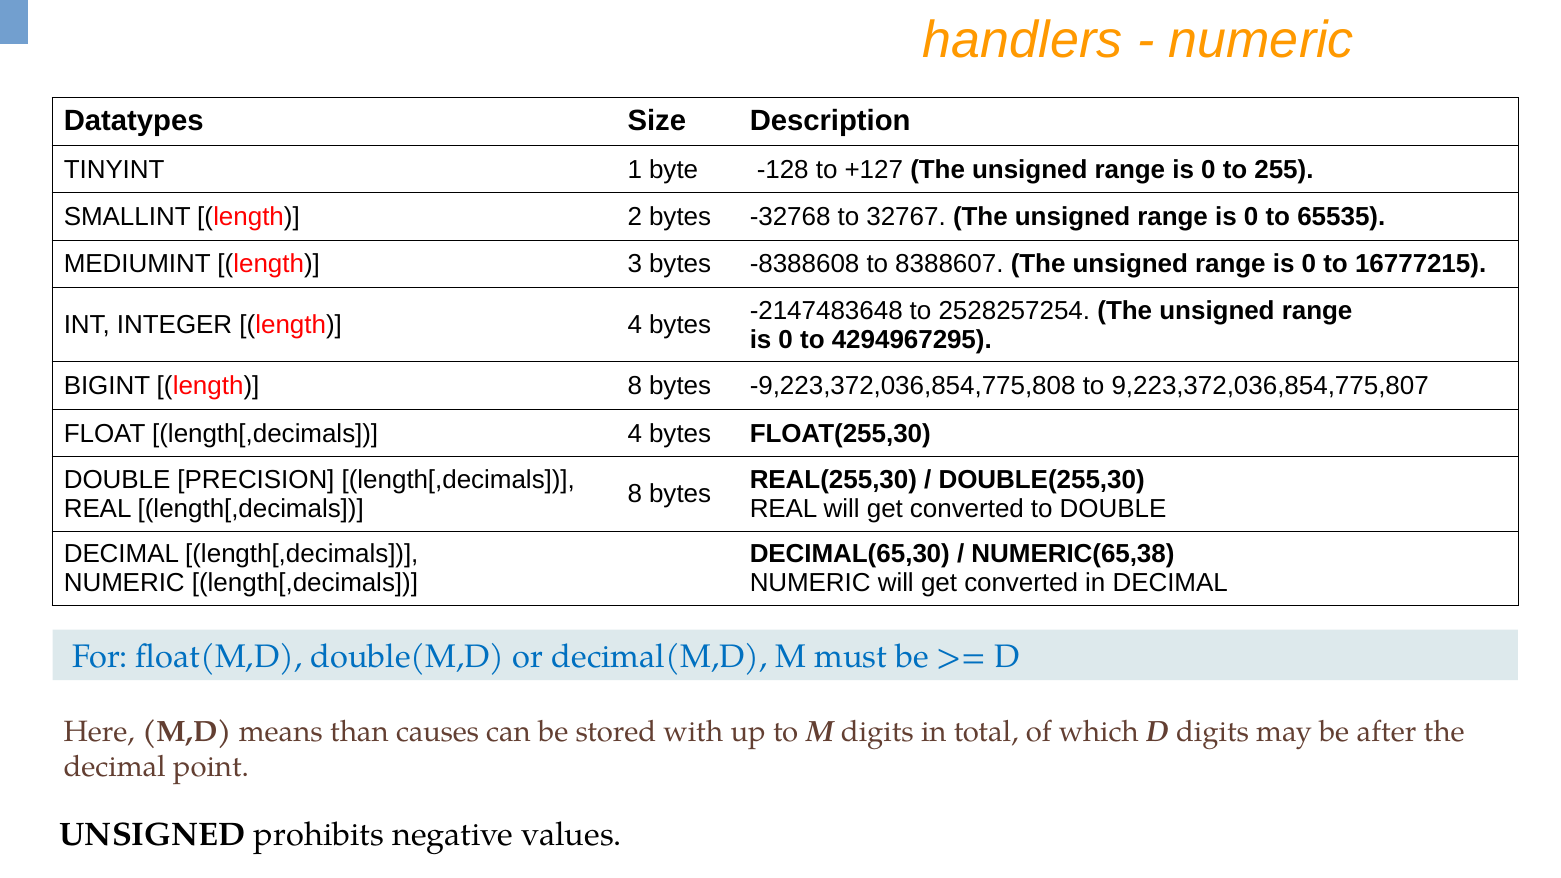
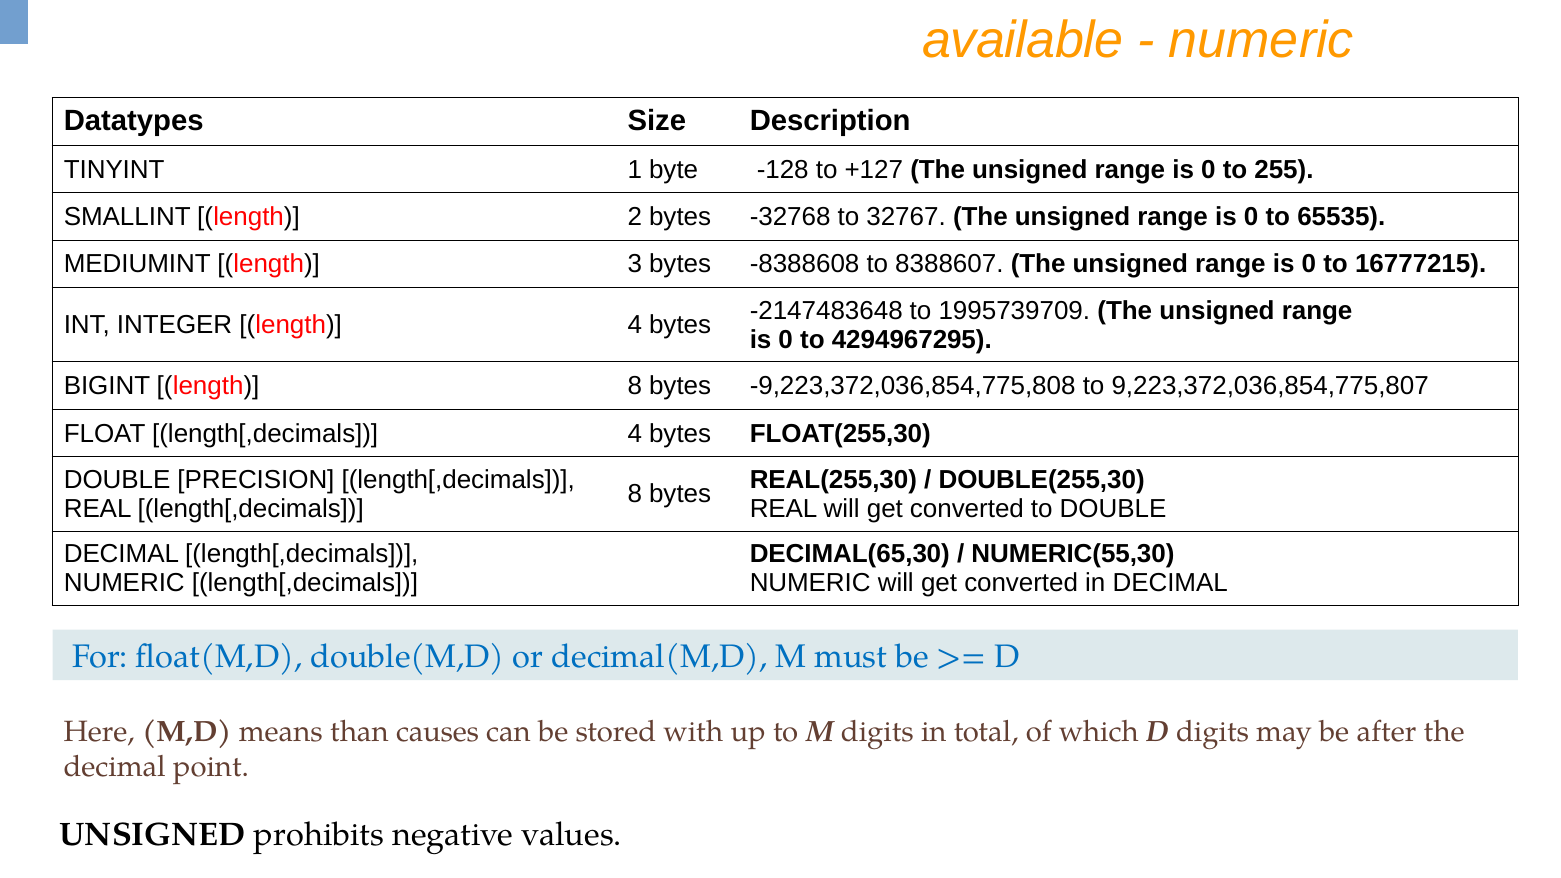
handlers: handlers -> available
2528257254: 2528257254 -> 1995739709
NUMERIC(65,38: NUMERIC(65,38 -> NUMERIC(55,30
